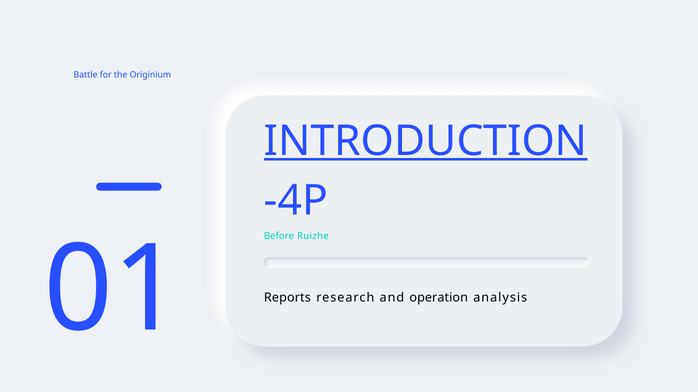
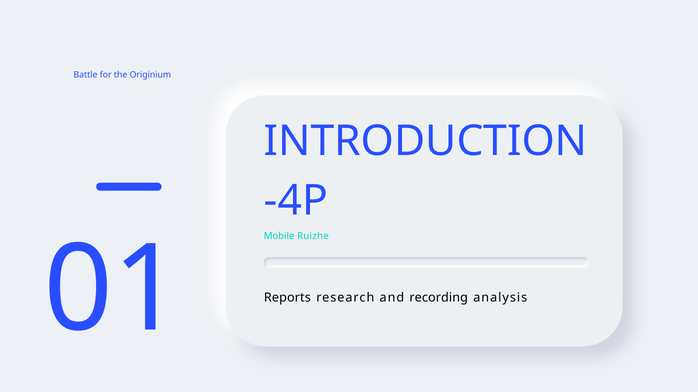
INTRODUCTION underline: present -> none
Before: Before -> Mobile
operation: operation -> recording
